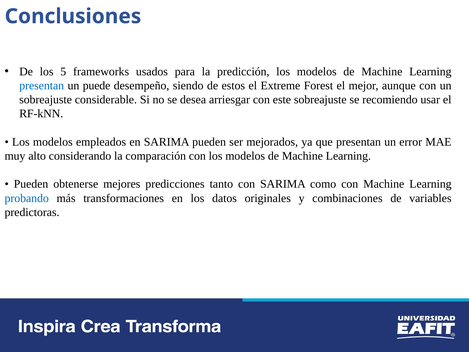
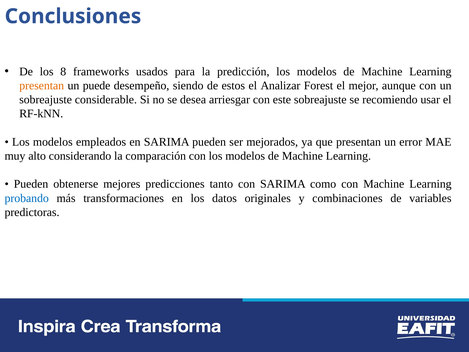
5: 5 -> 8
presentan at (42, 85) colour: blue -> orange
Extreme: Extreme -> Analizar
